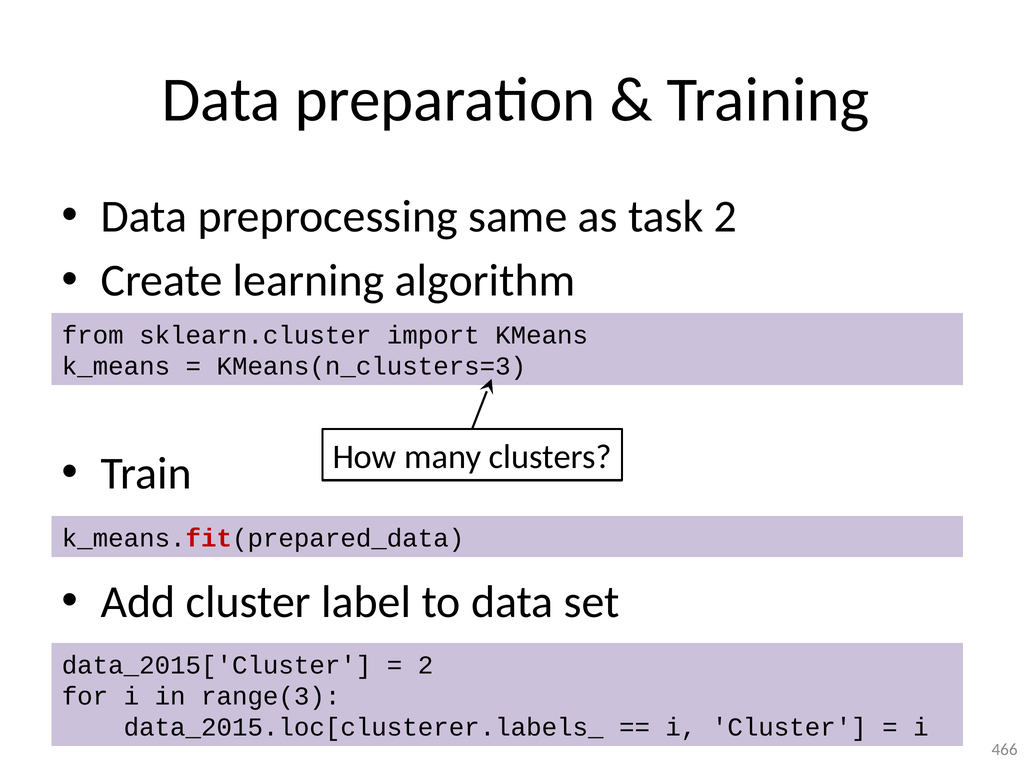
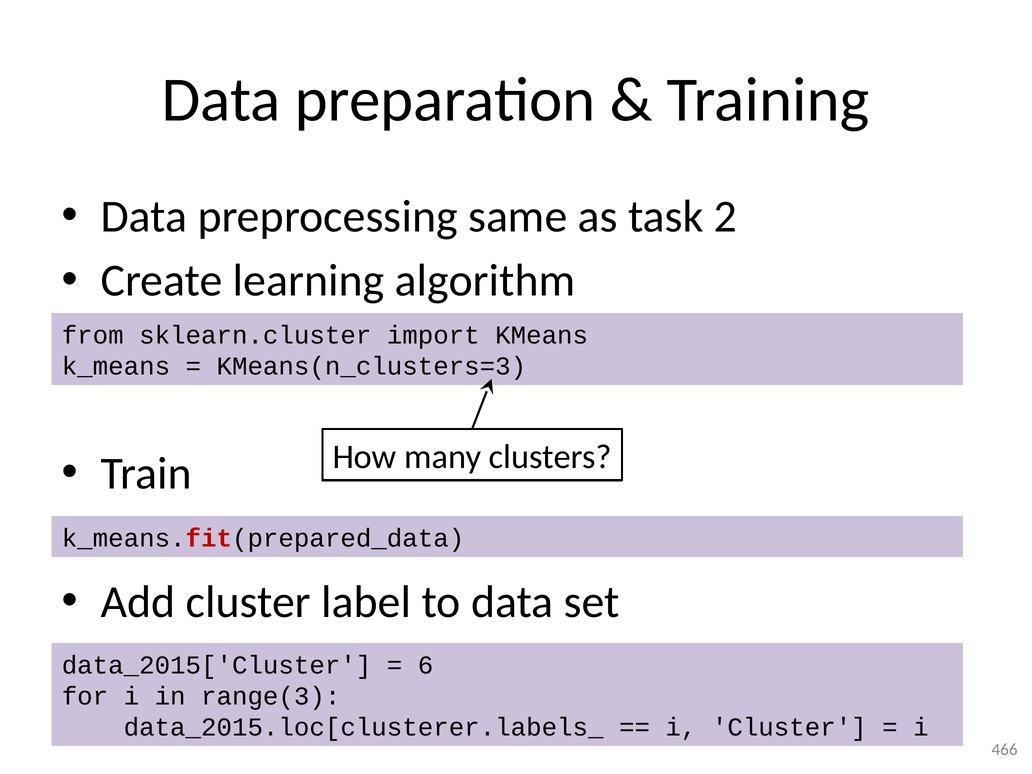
2 at (426, 665): 2 -> 6
